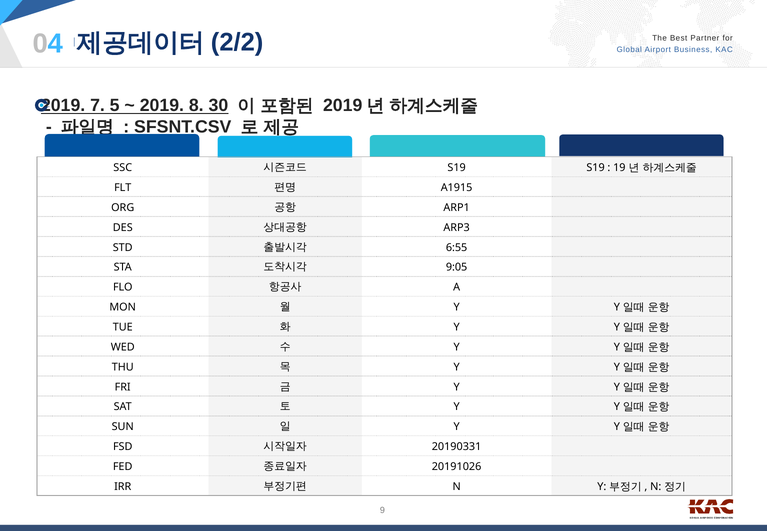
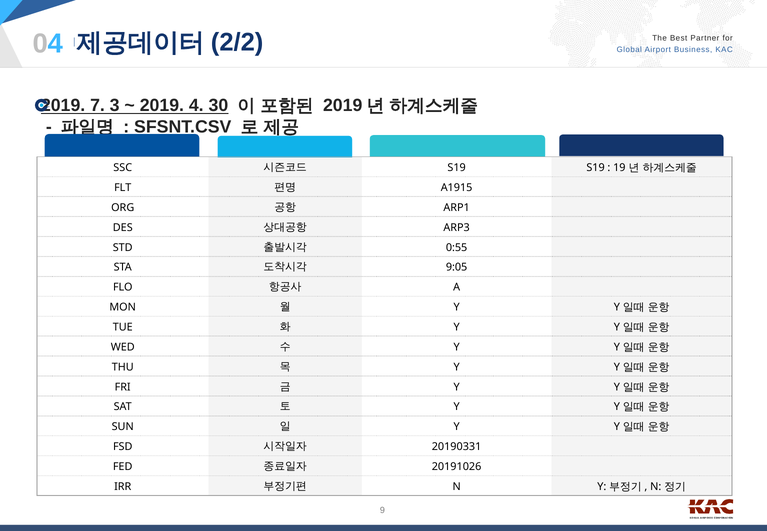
5: 5 -> 3
8: 8 -> 4
6:55: 6:55 -> 0:55
